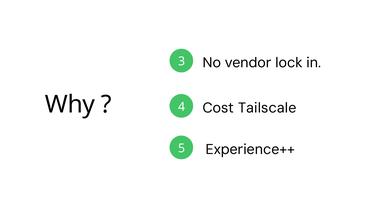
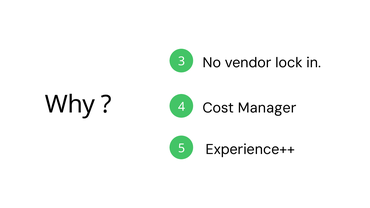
Tailscale: Tailscale -> Manager
